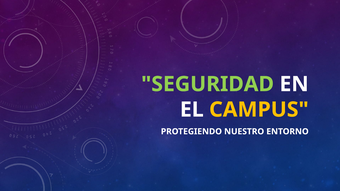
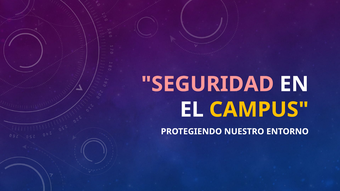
SEGURIDAD colour: light green -> pink
